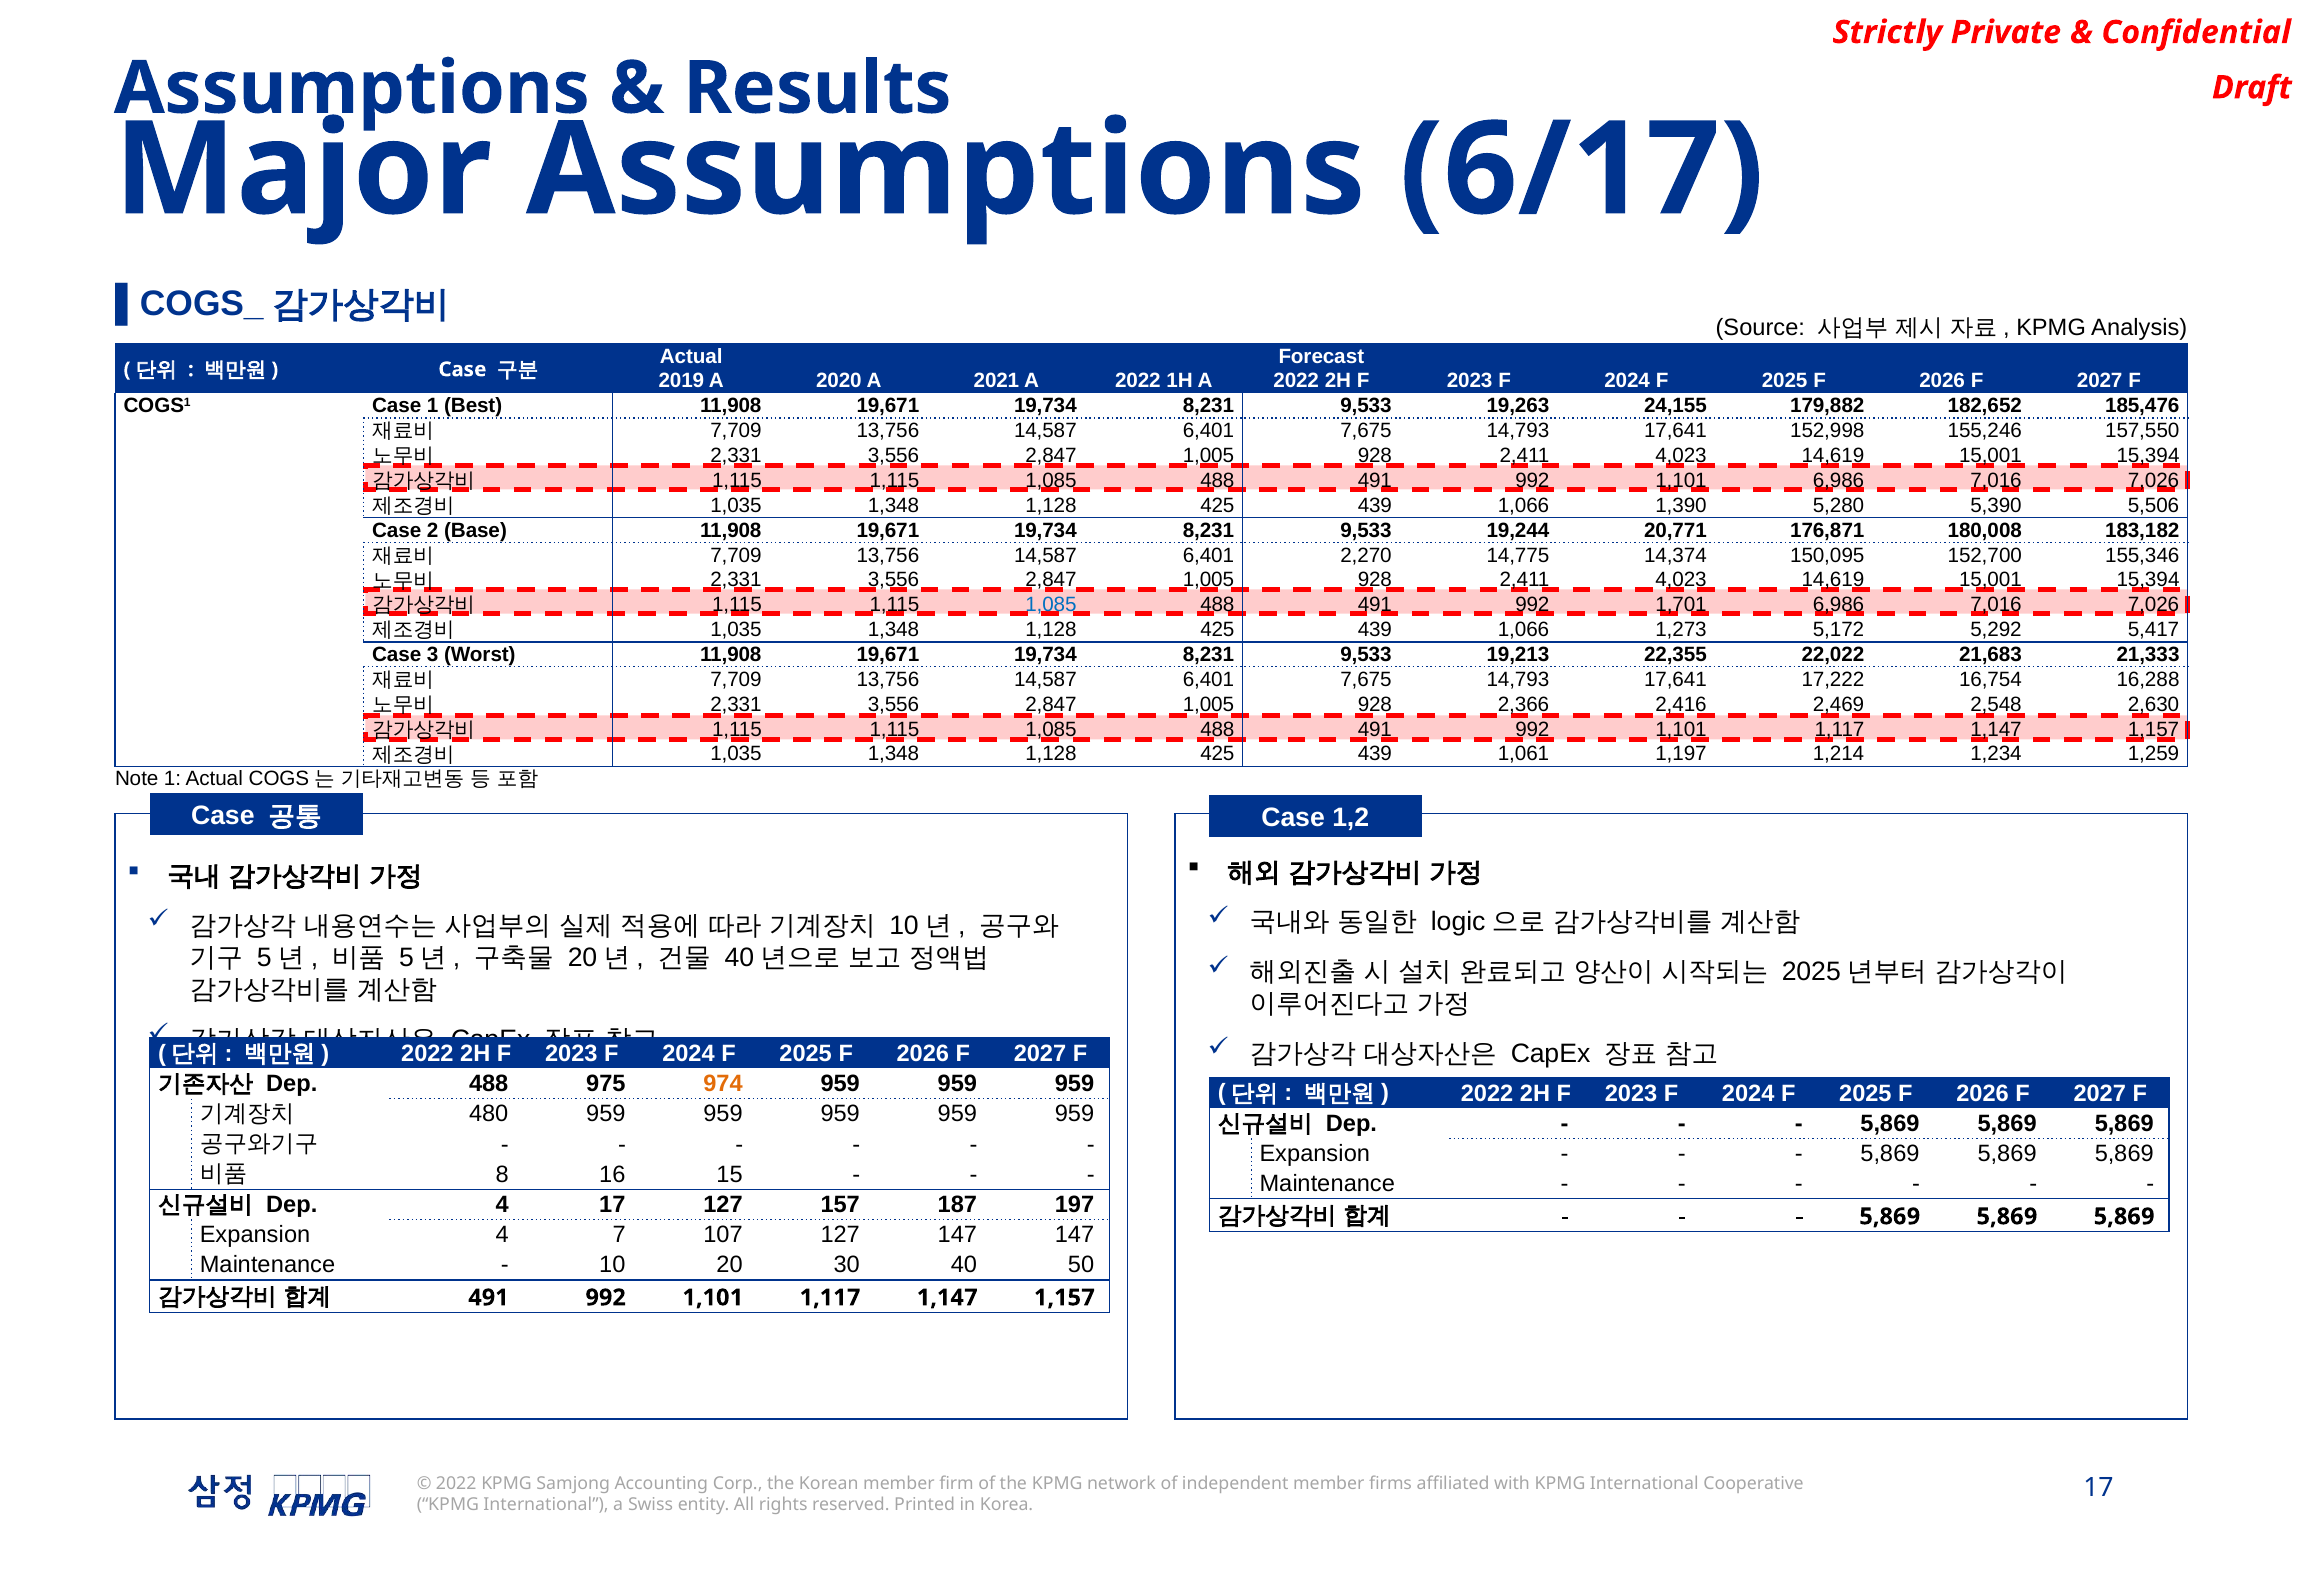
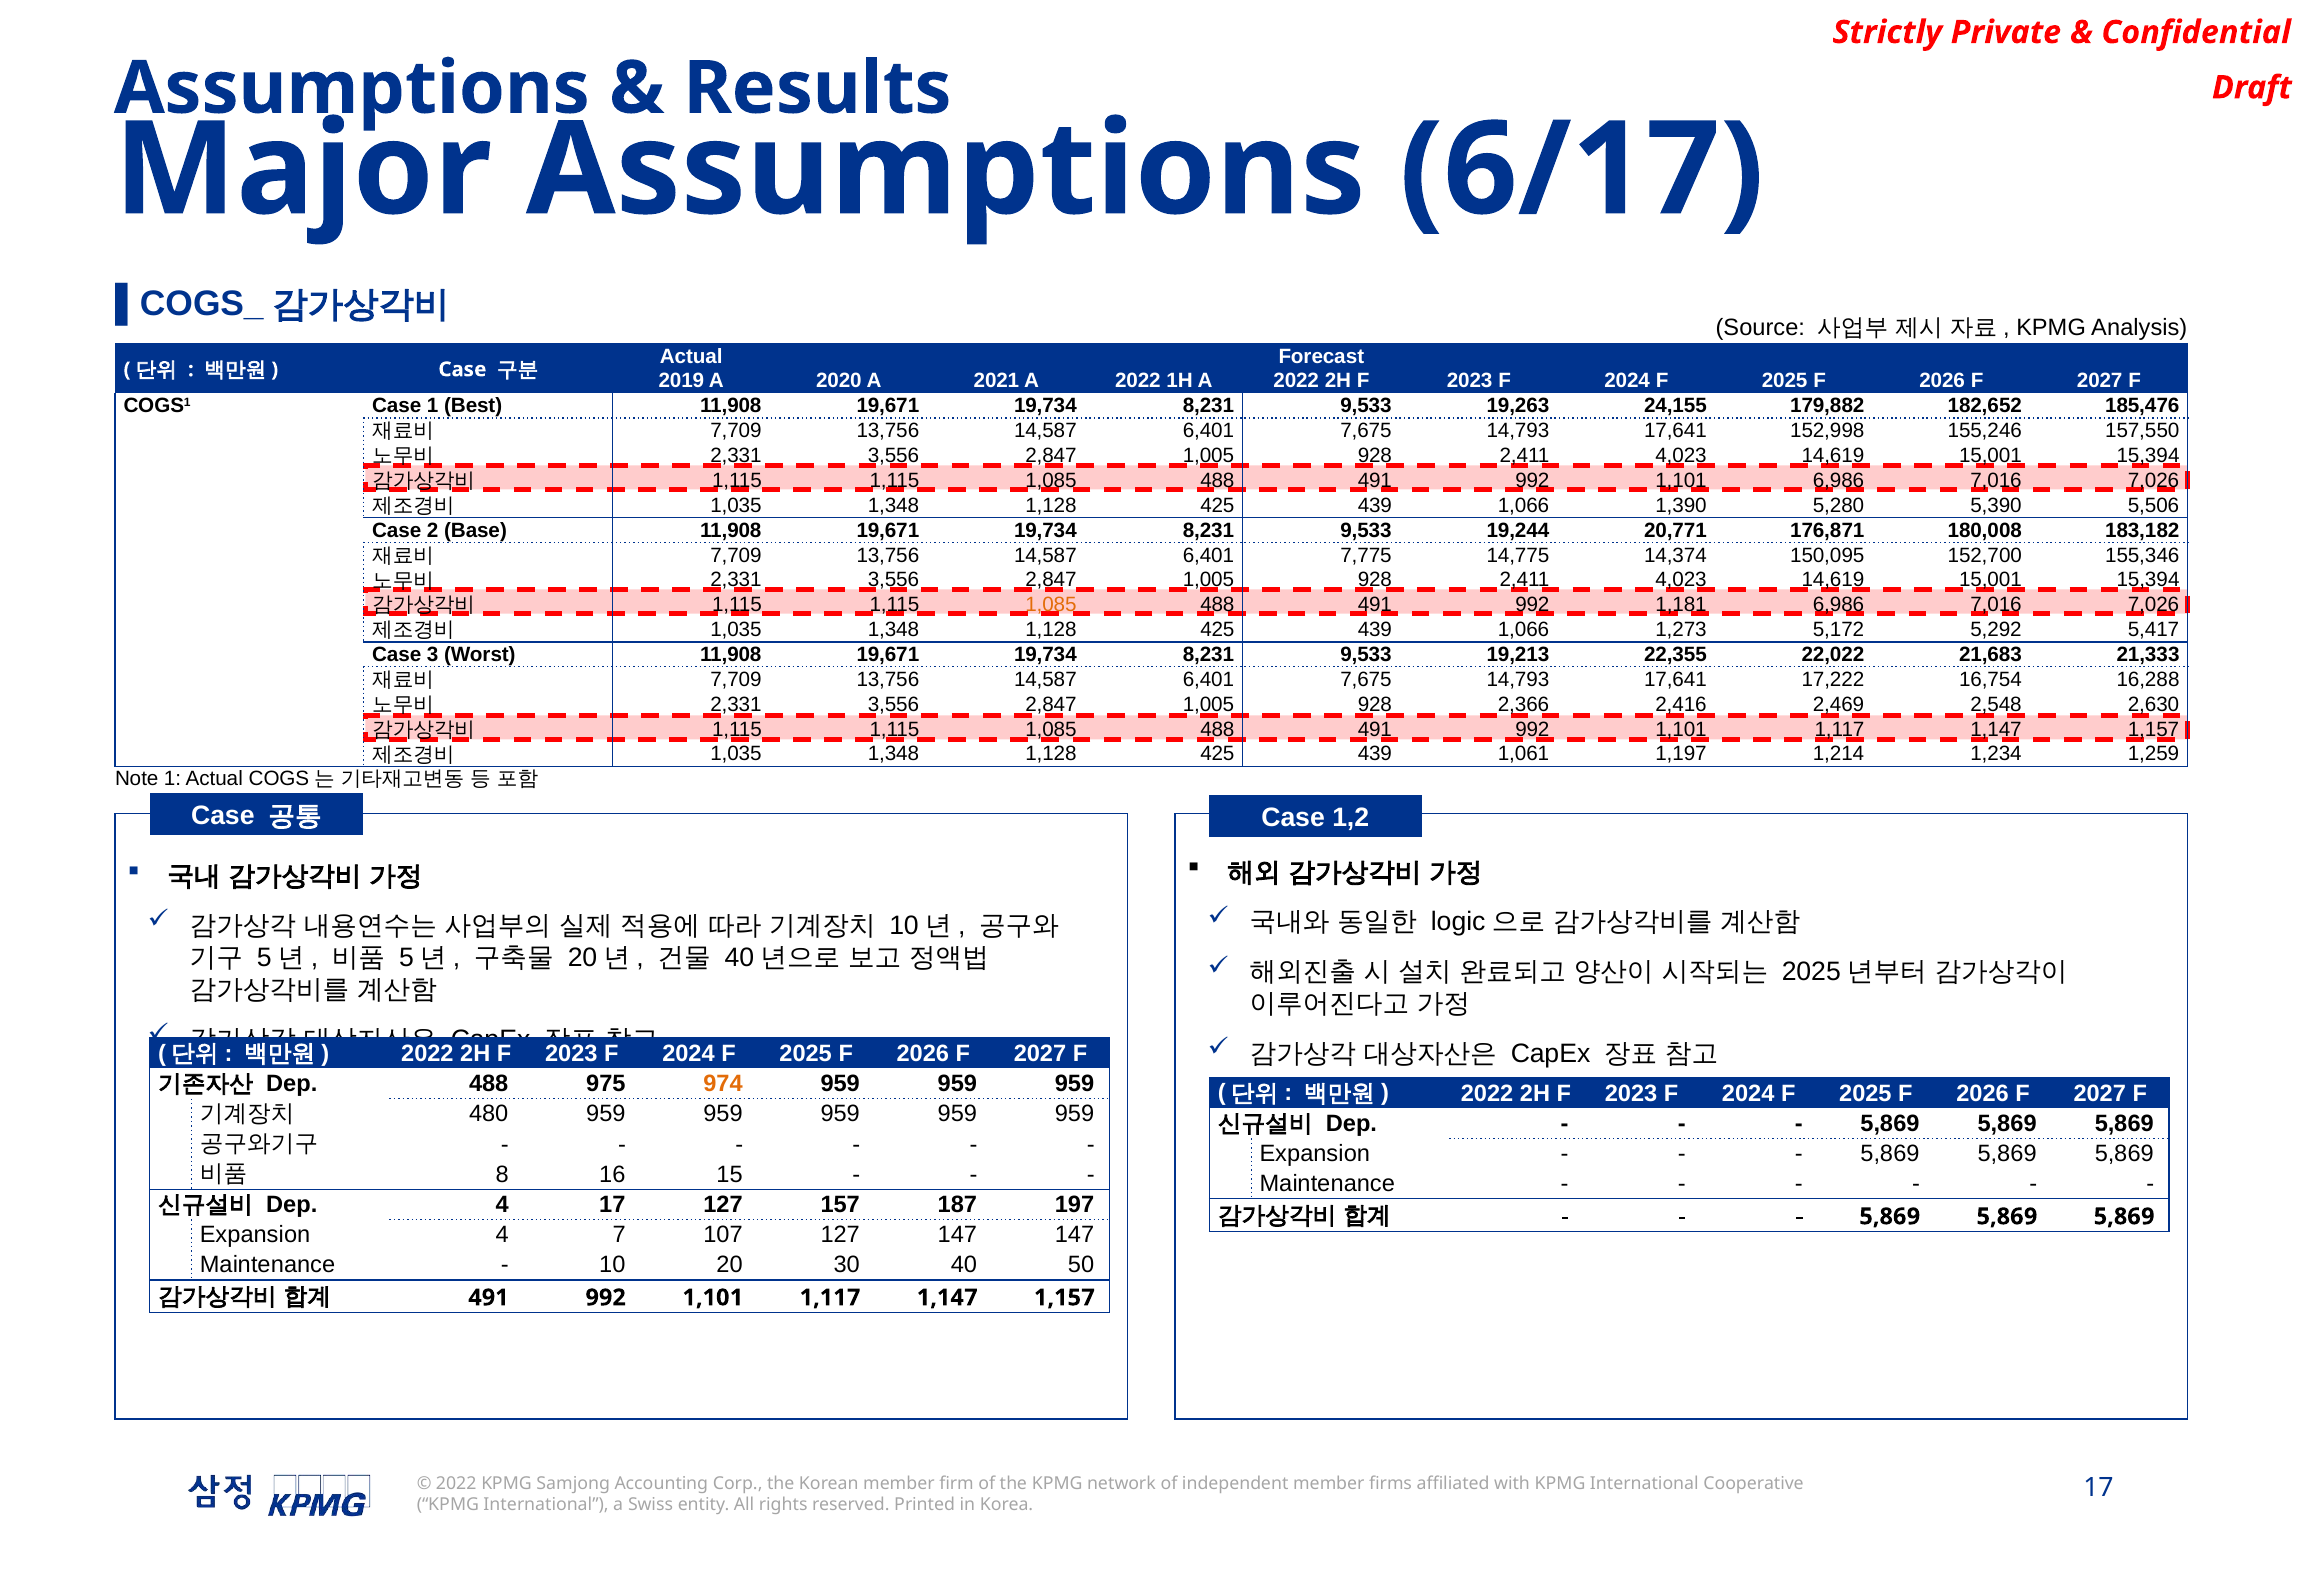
2,270: 2,270 -> 7,775
1,085 at (1051, 605) colour: blue -> orange
1,701: 1,701 -> 1,181
